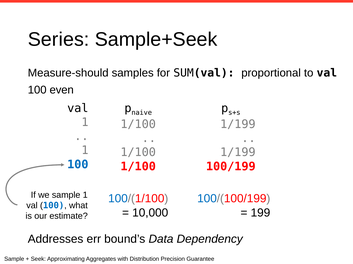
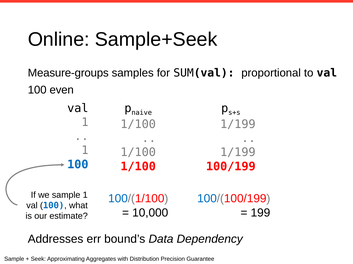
Series: Series -> Online
Measure-should: Measure-should -> Measure-groups
